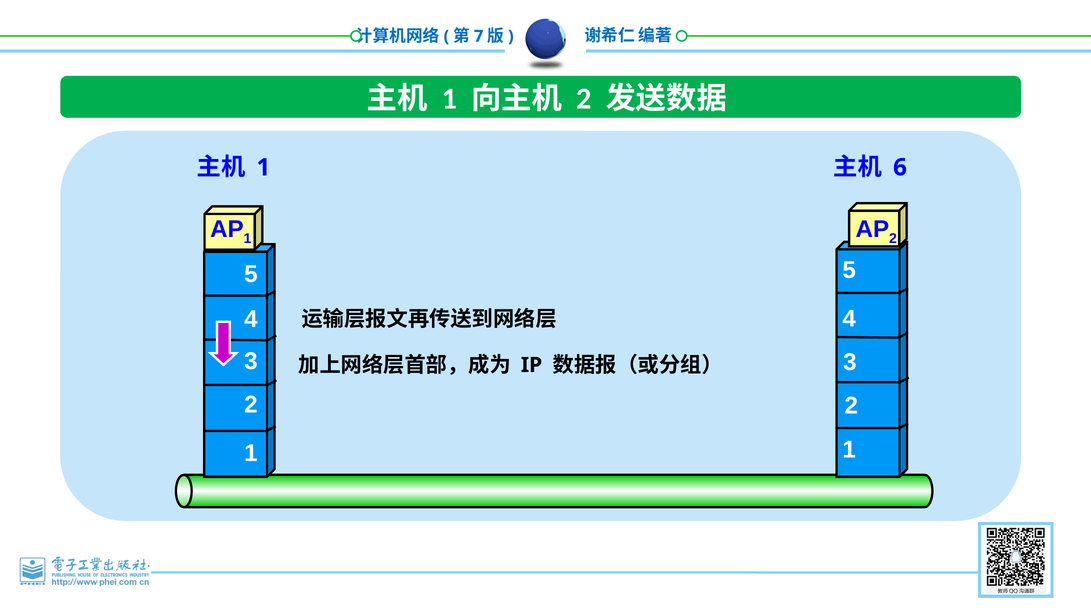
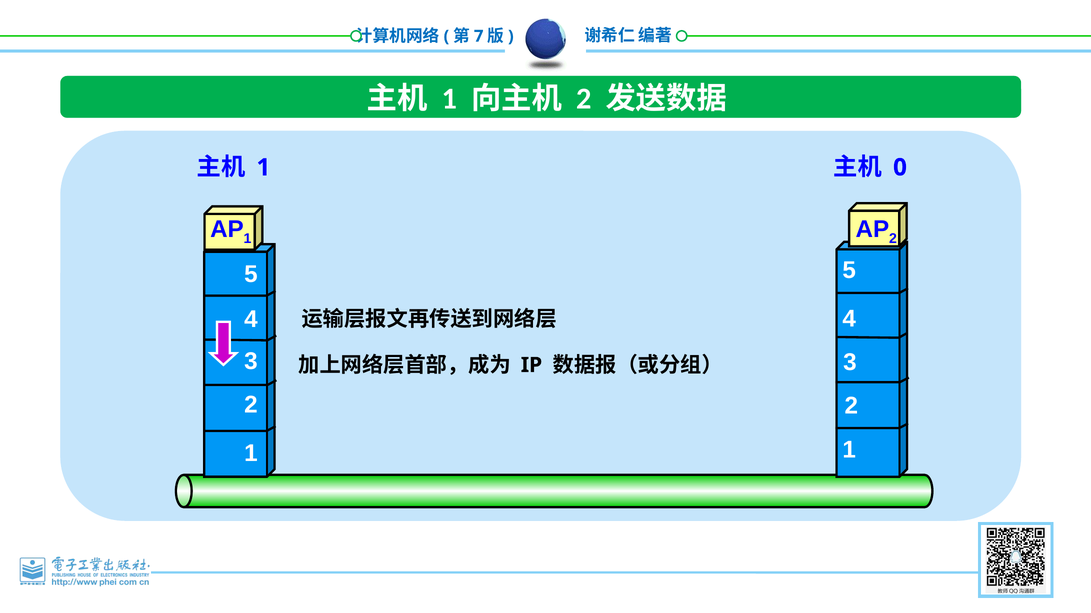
6: 6 -> 0
